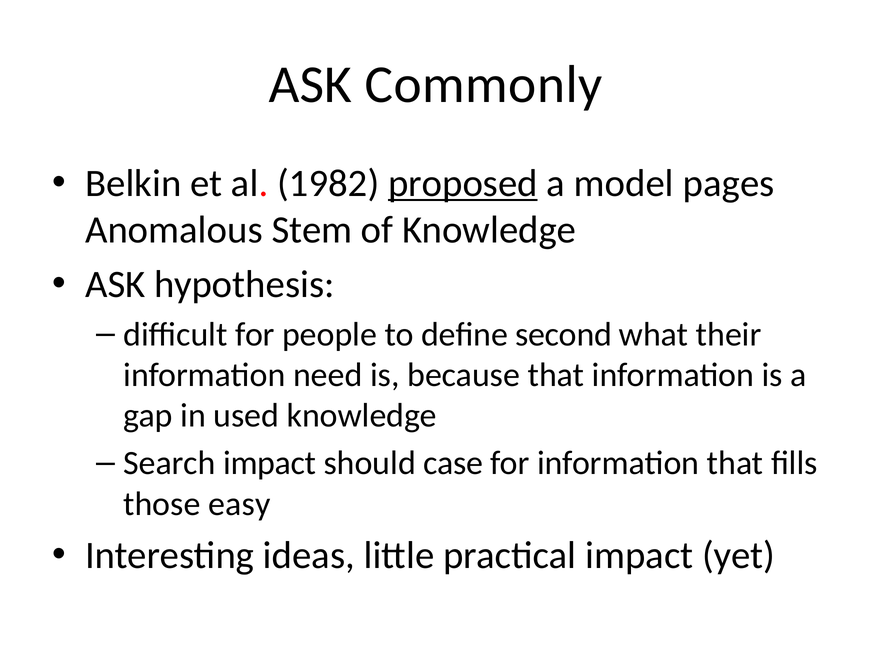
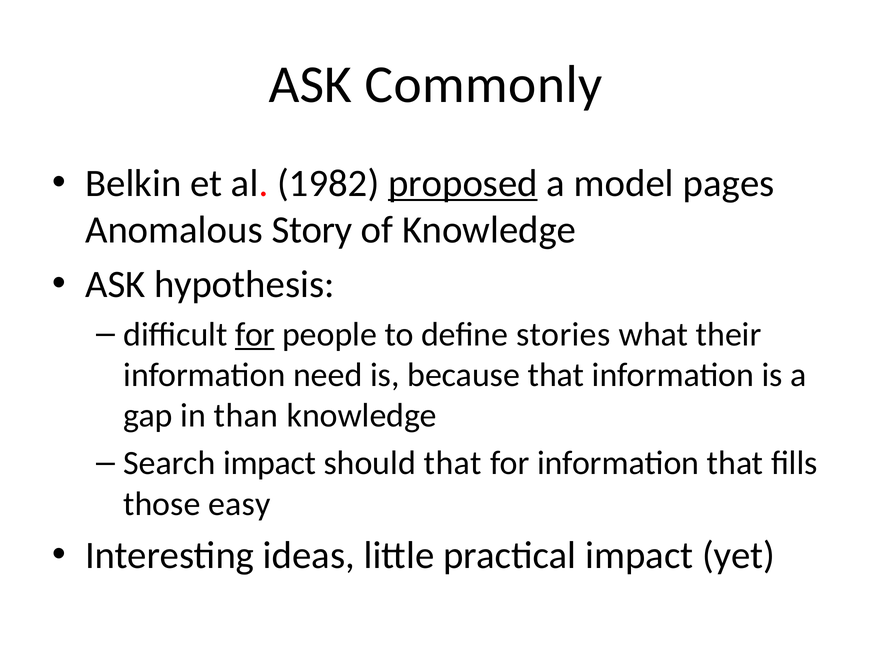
Stem: Stem -> Story
for at (255, 334) underline: none -> present
second: second -> stories
used: used -> than
should case: case -> that
